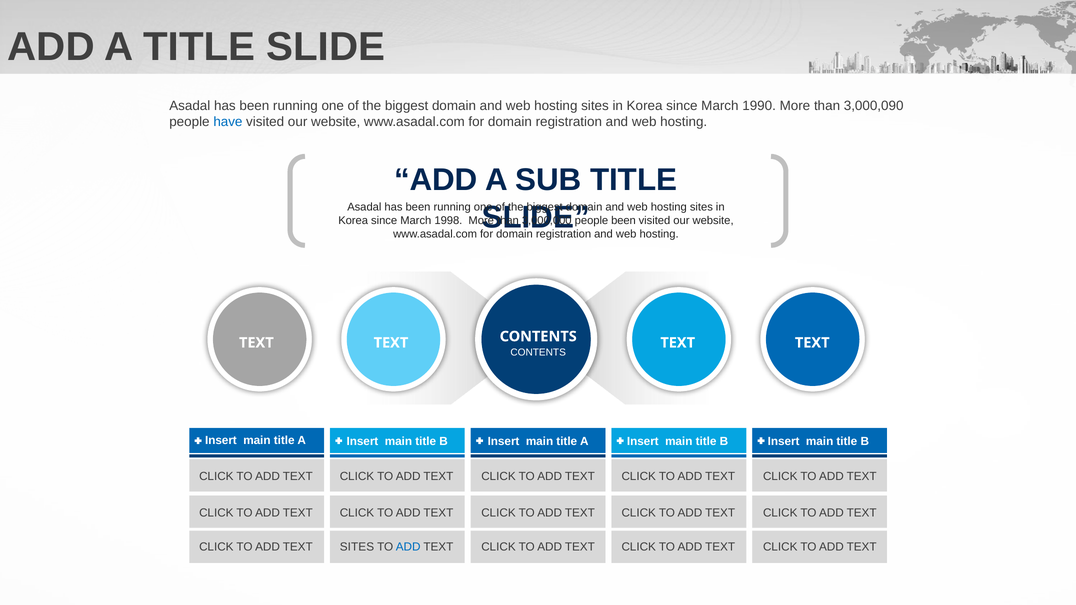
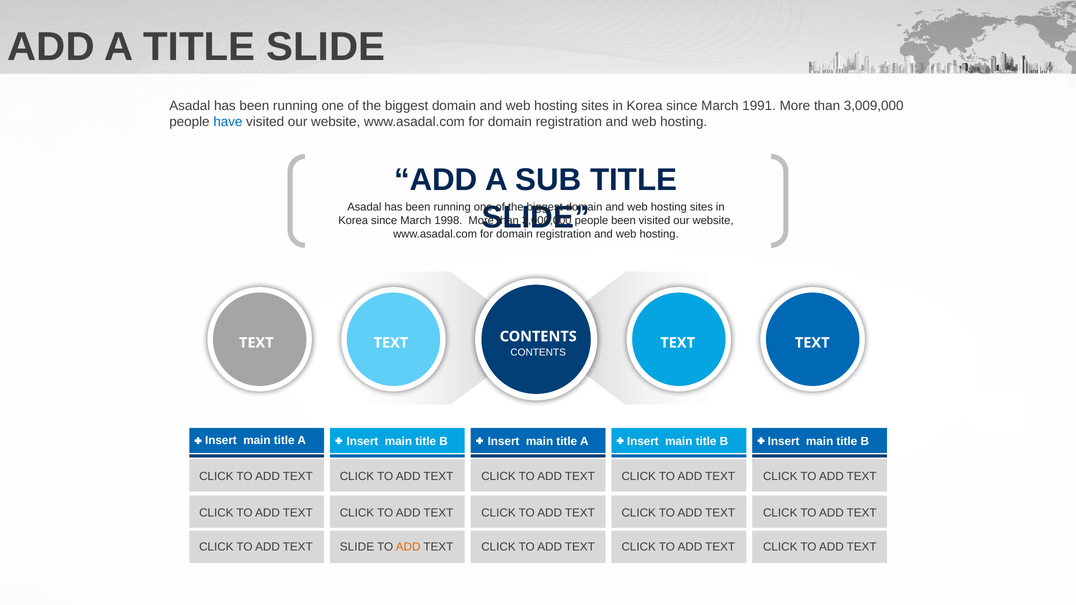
1990: 1990 -> 1991
3,000,090: 3,000,090 -> 3,009,000
TEXT SITES: SITES -> SLIDE
ADD at (408, 547) colour: blue -> orange
